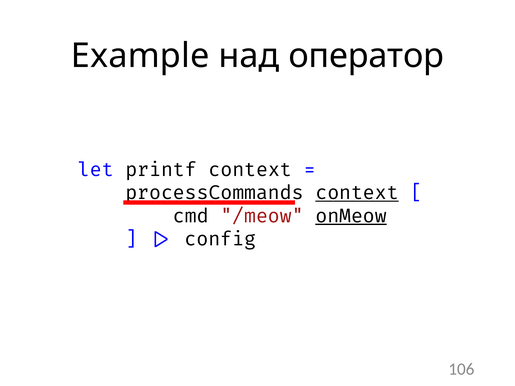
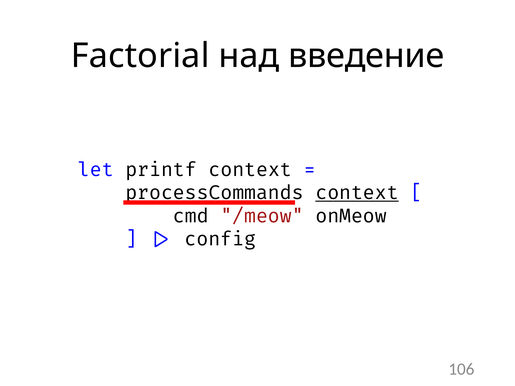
Example: Example -> Factorial
оператор: оператор -> введение
onMeow underline: present -> none
